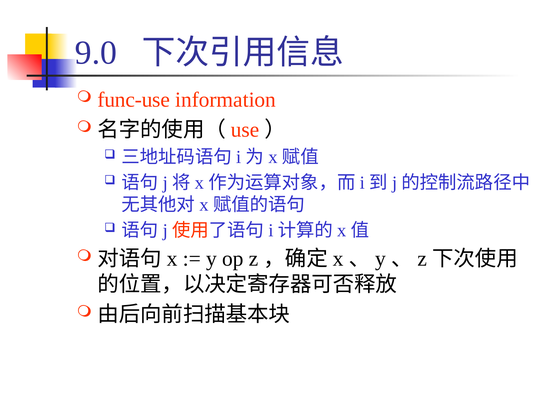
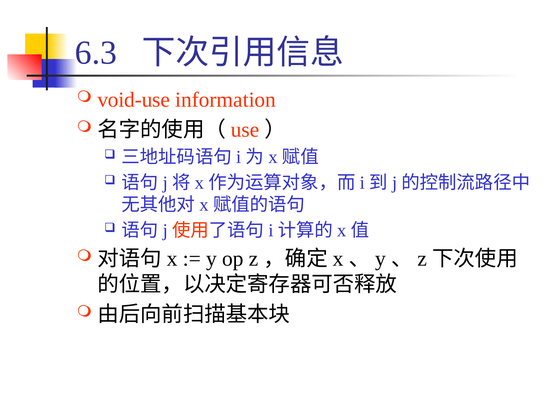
9.0: 9.0 -> 6.3
func-use: func-use -> void-use
